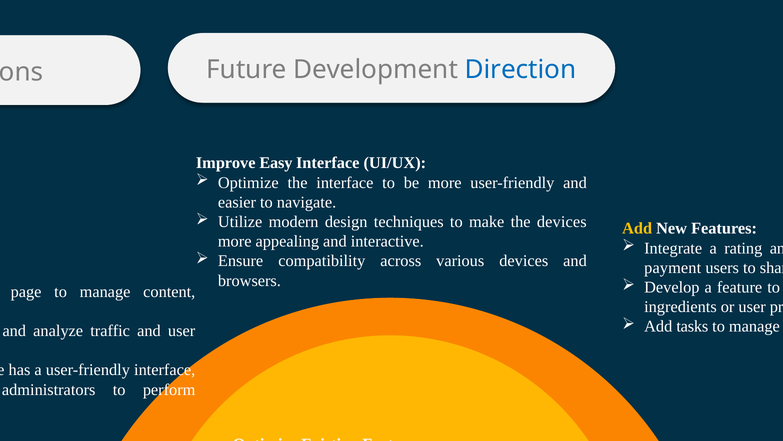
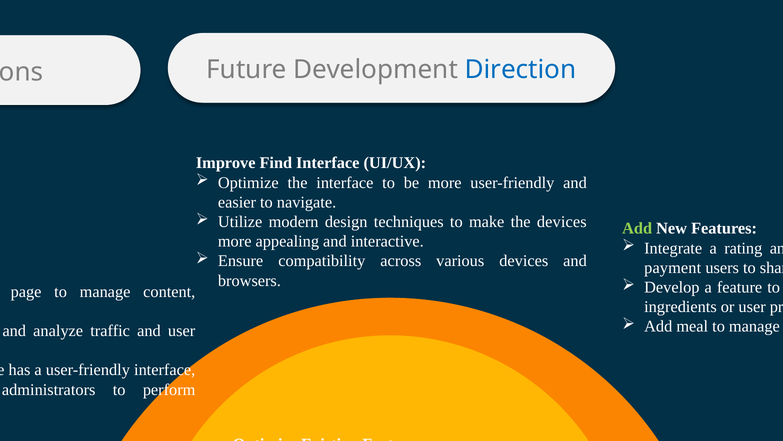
Improve Easy: Easy -> Find
Add at (637, 228) colour: yellow -> light green
Add tasks: tasks -> meal
